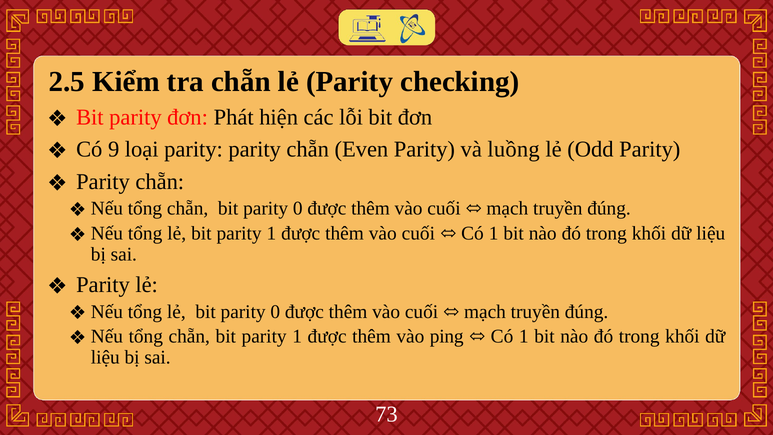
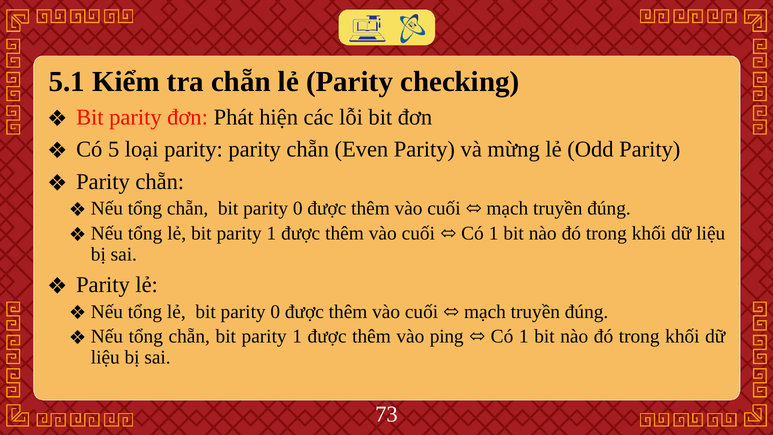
2.5: 2.5 -> 5.1
9: 9 -> 5
luồng: luồng -> mừng
